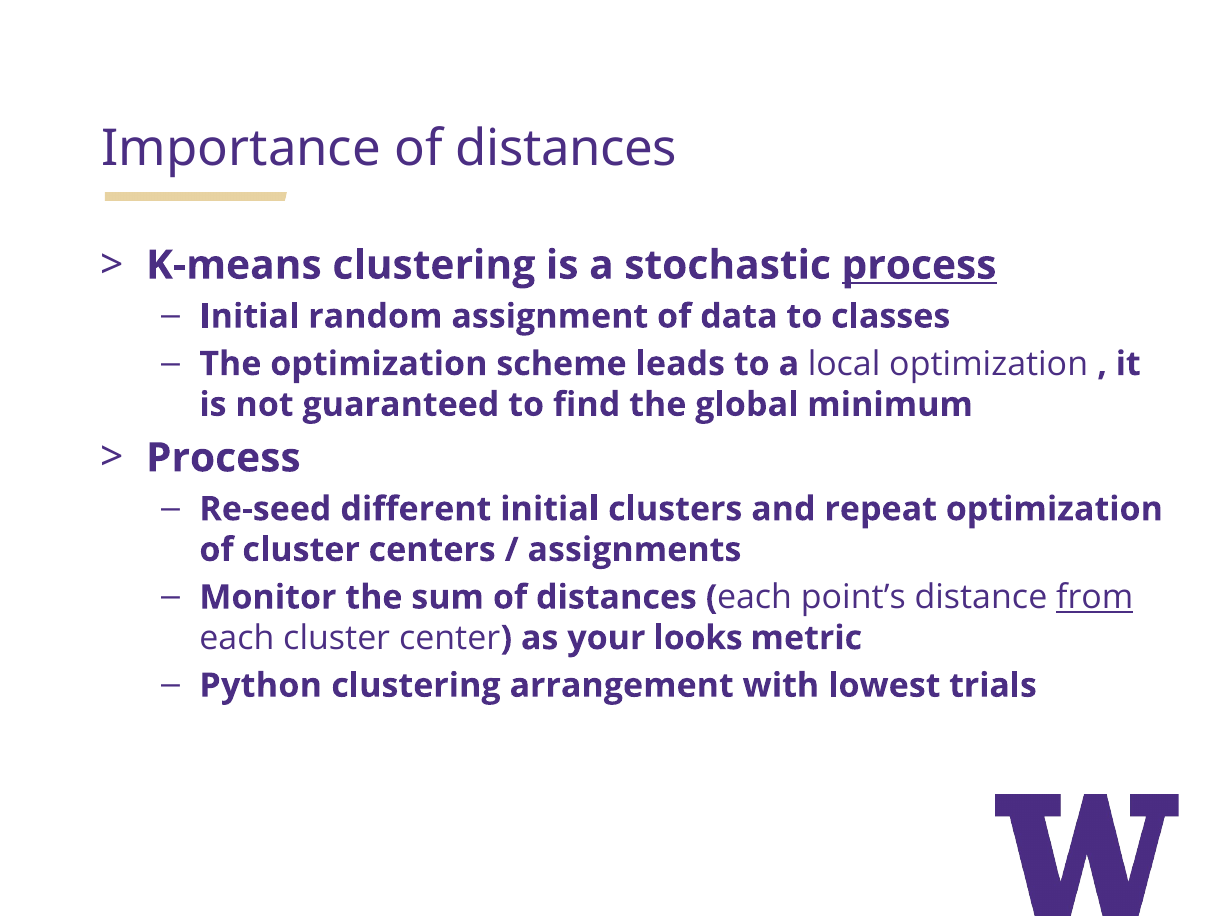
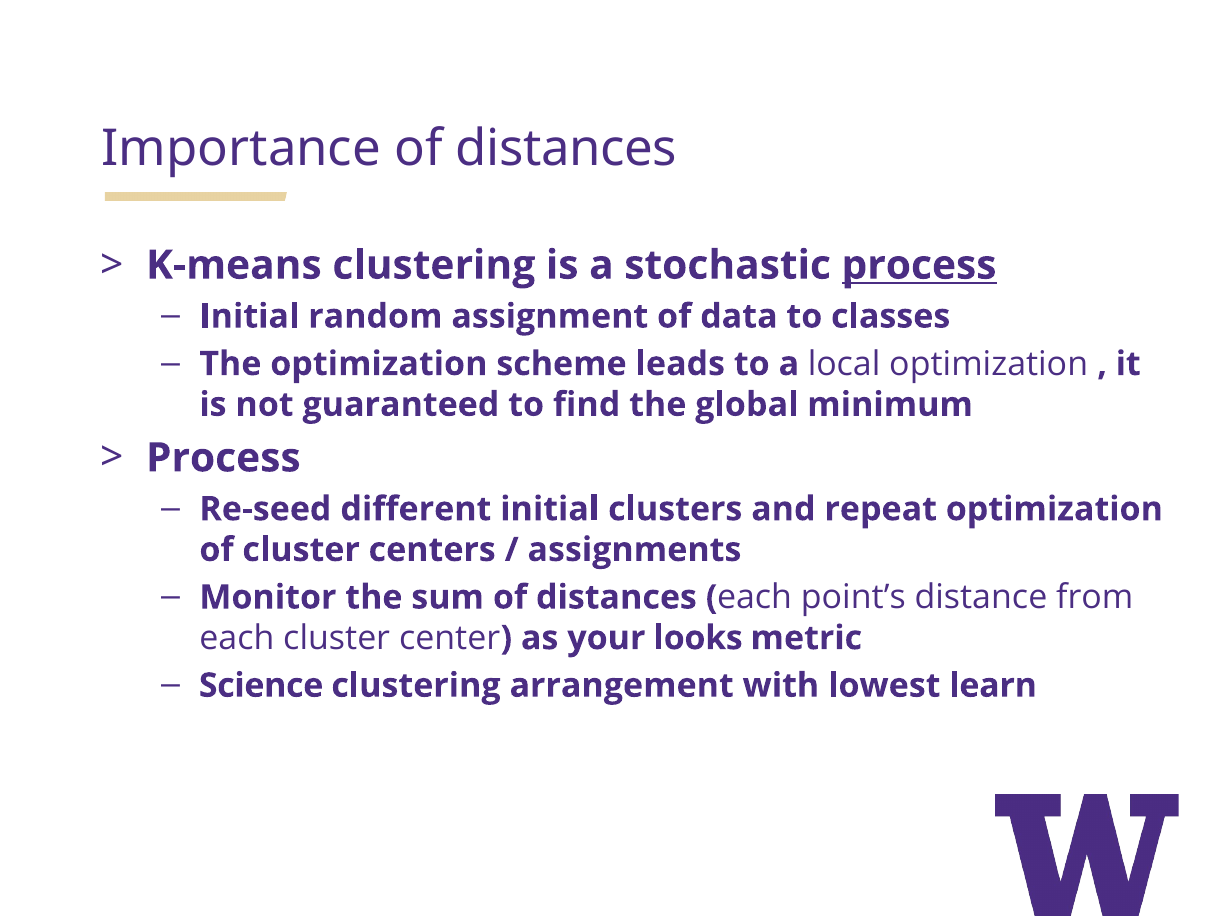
from underline: present -> none
Python: Python -> Science
trials: trials -> learn
